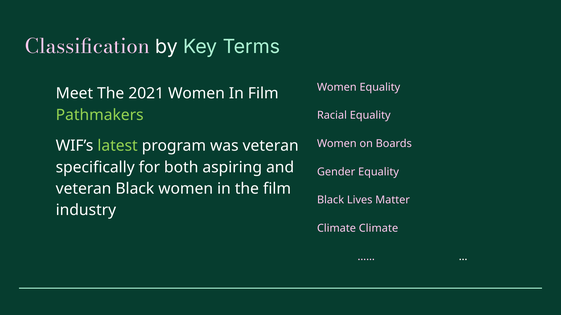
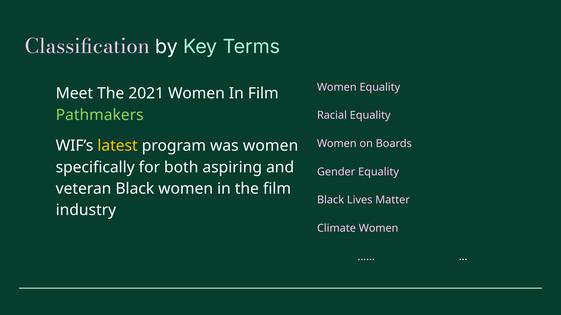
latest colour: light green -> yellow
was veteran: veteran -> women
Climate Climate: Climate -> Women
